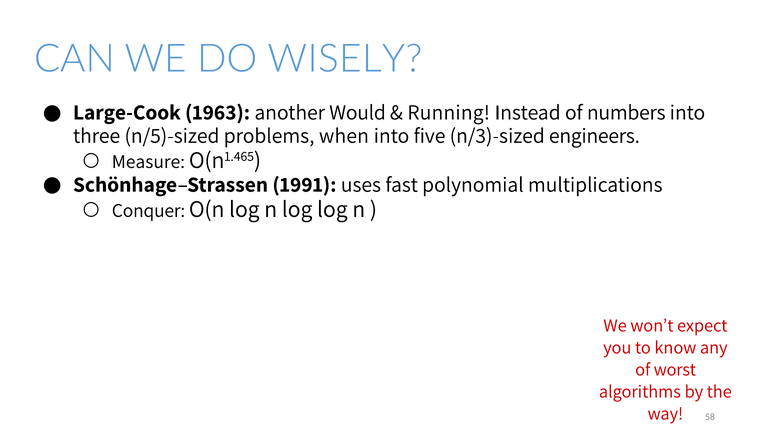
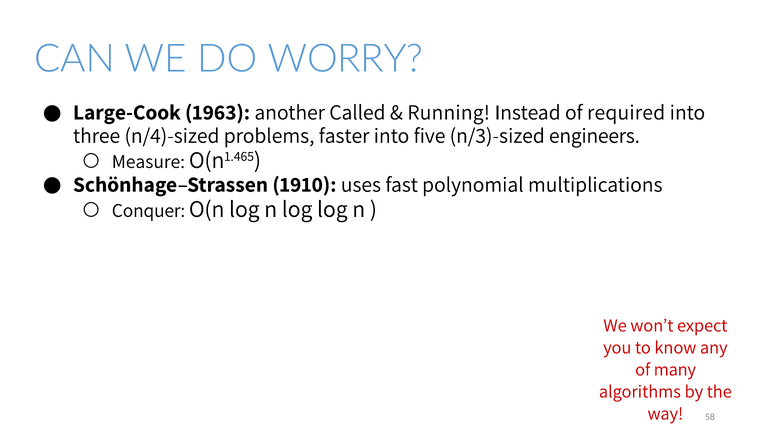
WISELY: WISELY -> WORRY
Would: Would -> Called
numbers: numbers -> required
n/5)-sized: n/5)-sized -> n/4)-sized
when: when -> faster
1991: 1991 -> 1910
worst: worst -> many
